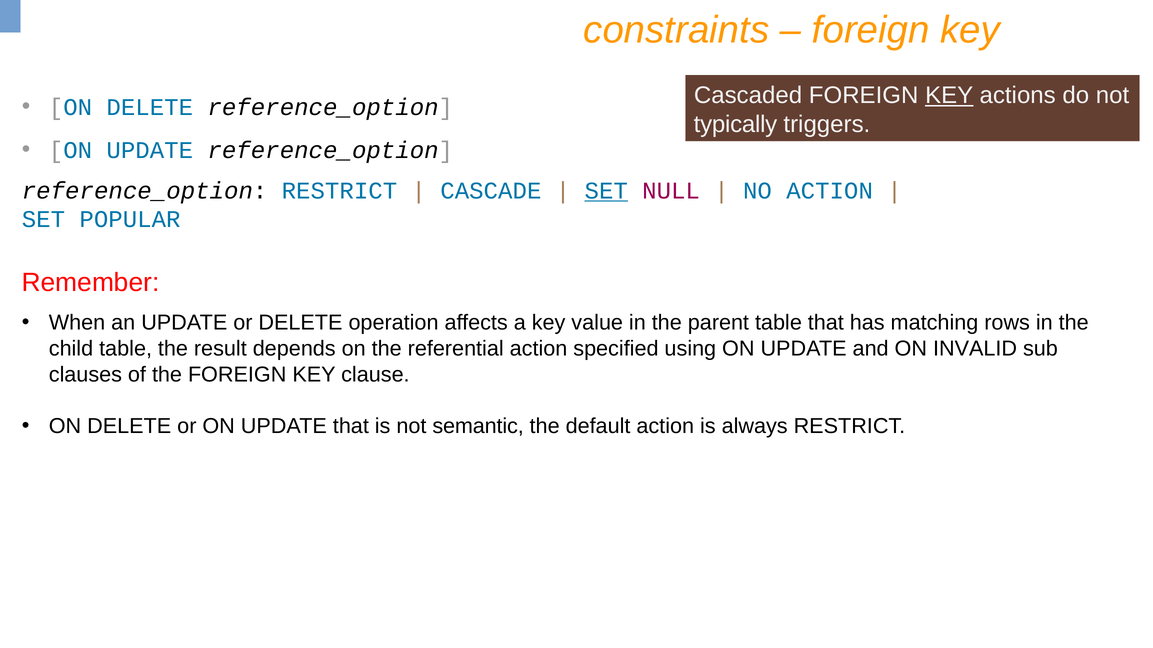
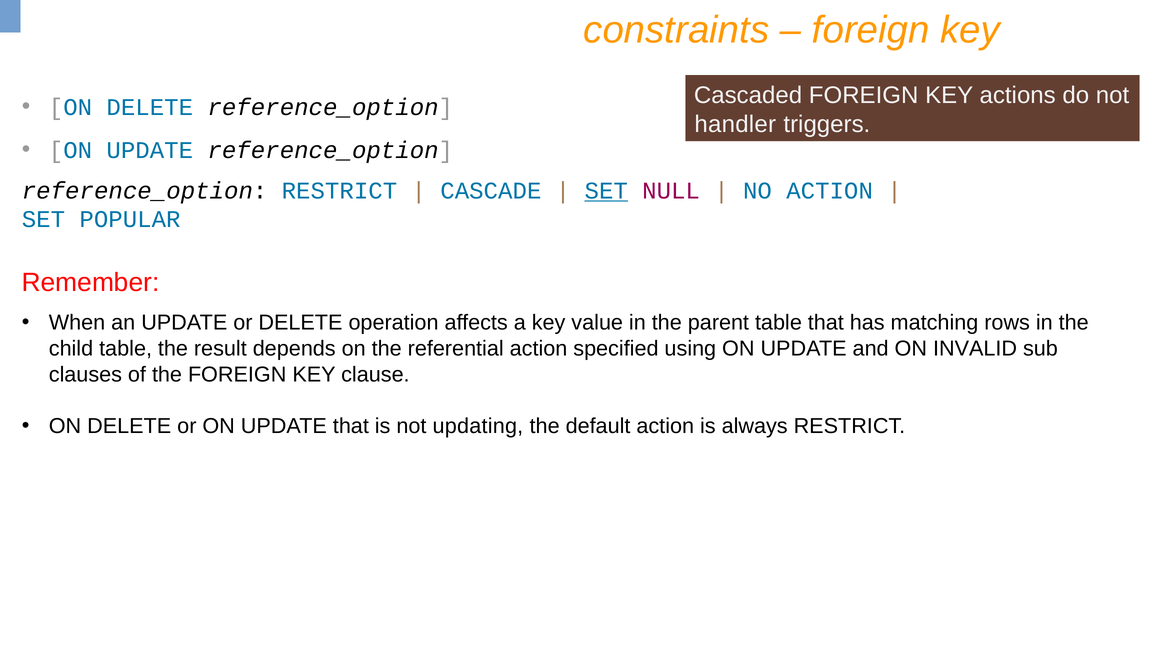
KEY at (949, 95) underline: present -> none
typically: typically -> handler
semantic: semantic -> updating
